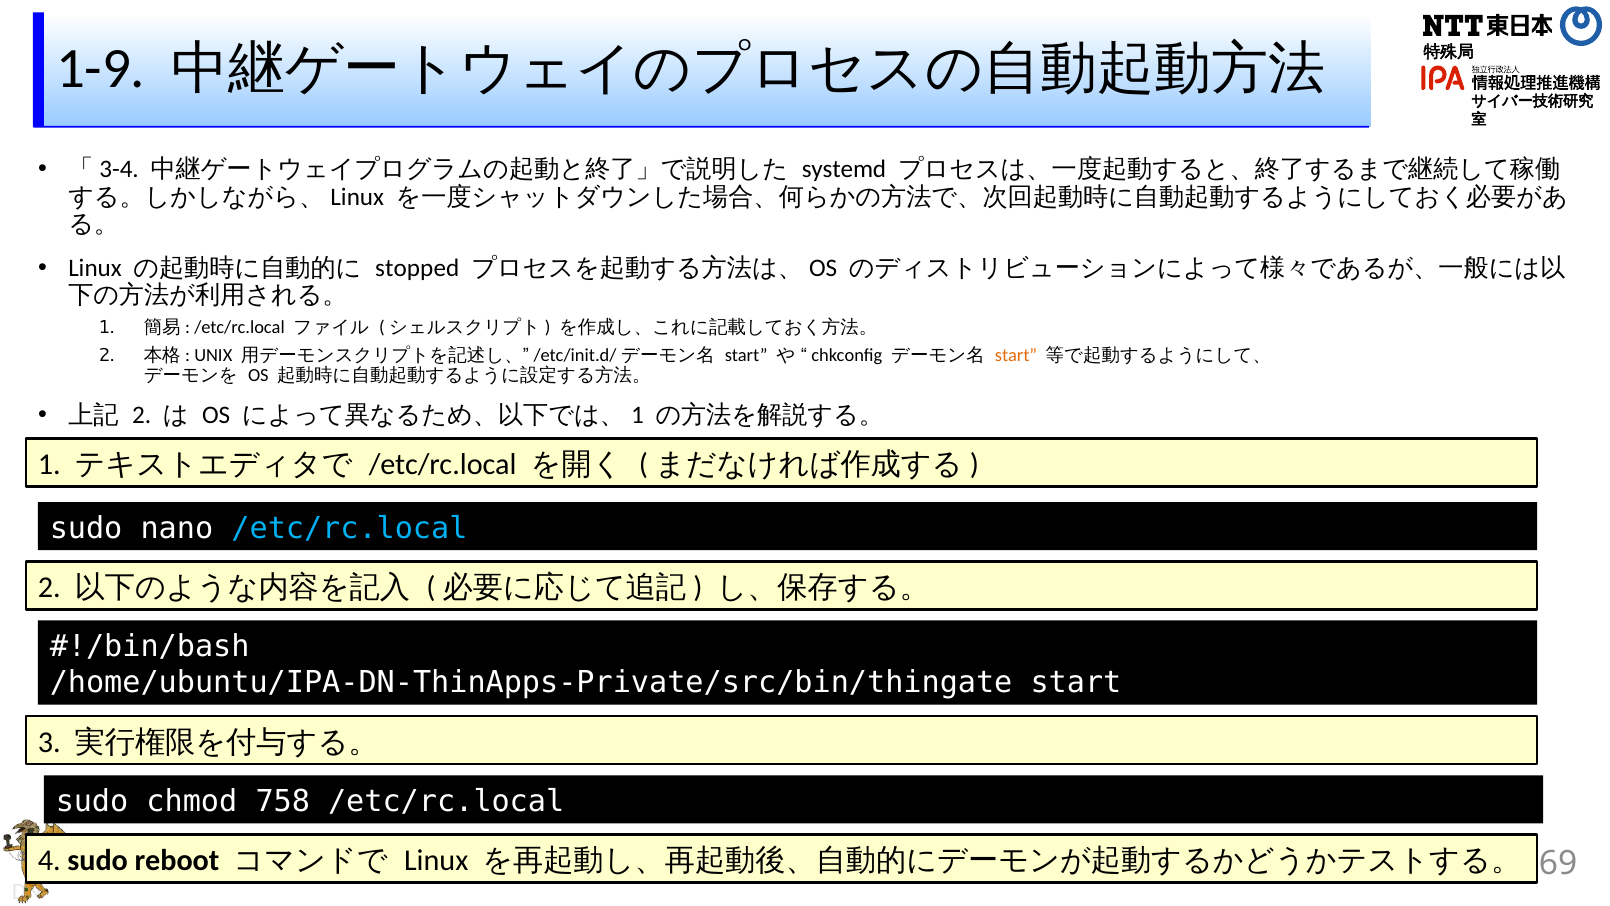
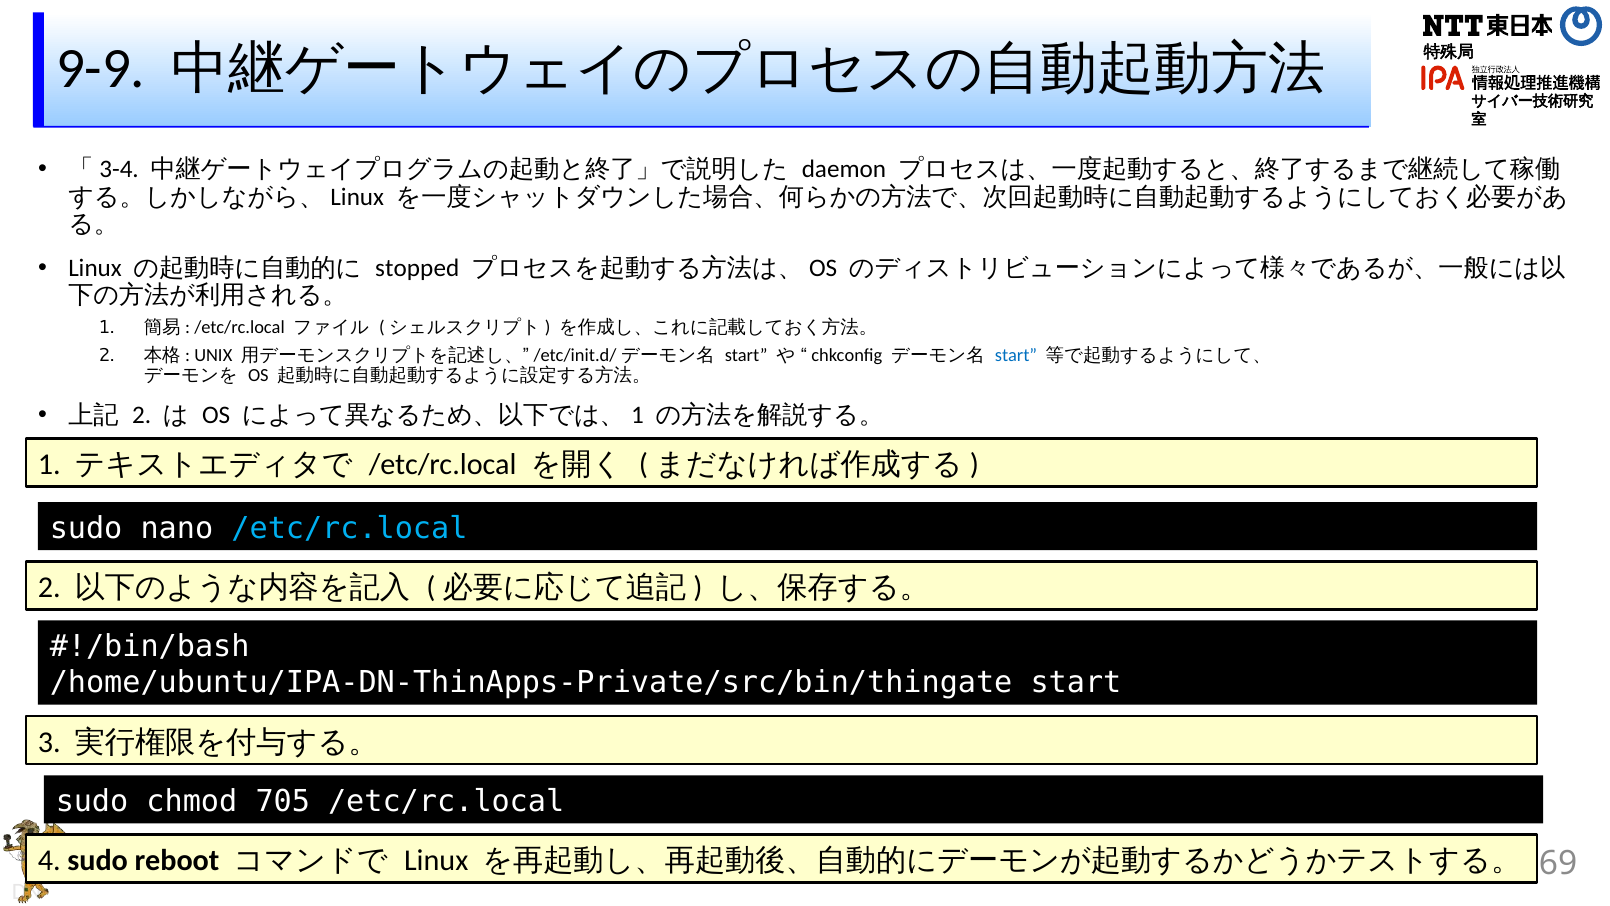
1-9: 1-9 -> 9-9
systemd: systemd -> daemon
start at (1016, 355) colour: orange -> blue
758: 758 -> 705
